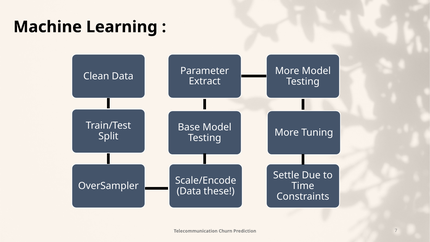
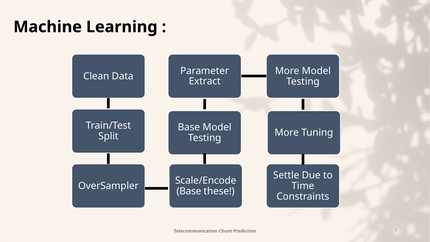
Data at (189, 191): Data -> Base
